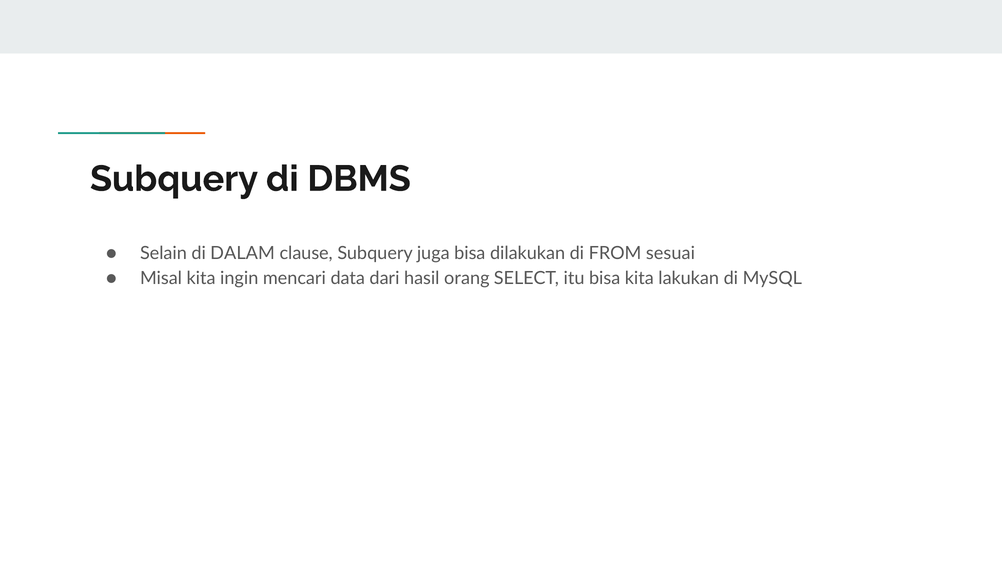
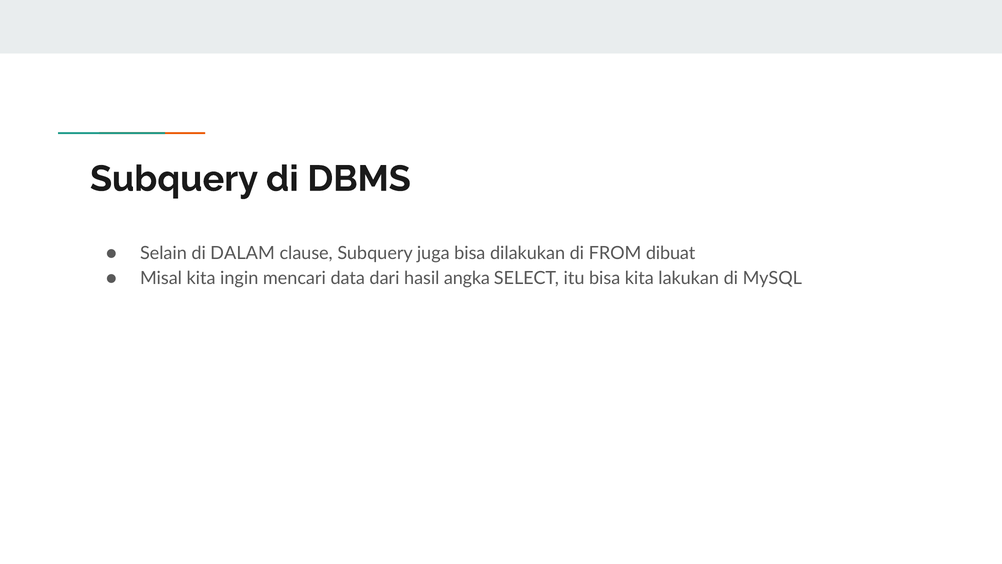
sesuai: sesuai -> dibuat
orang: orang -> angka
